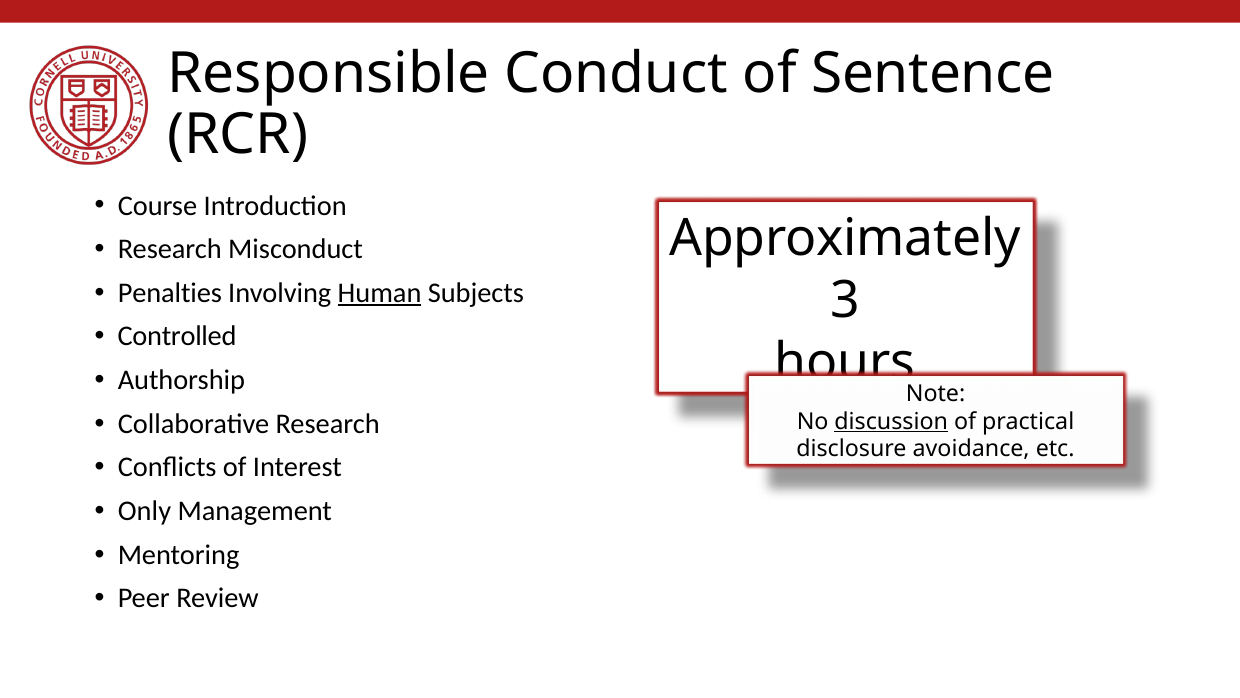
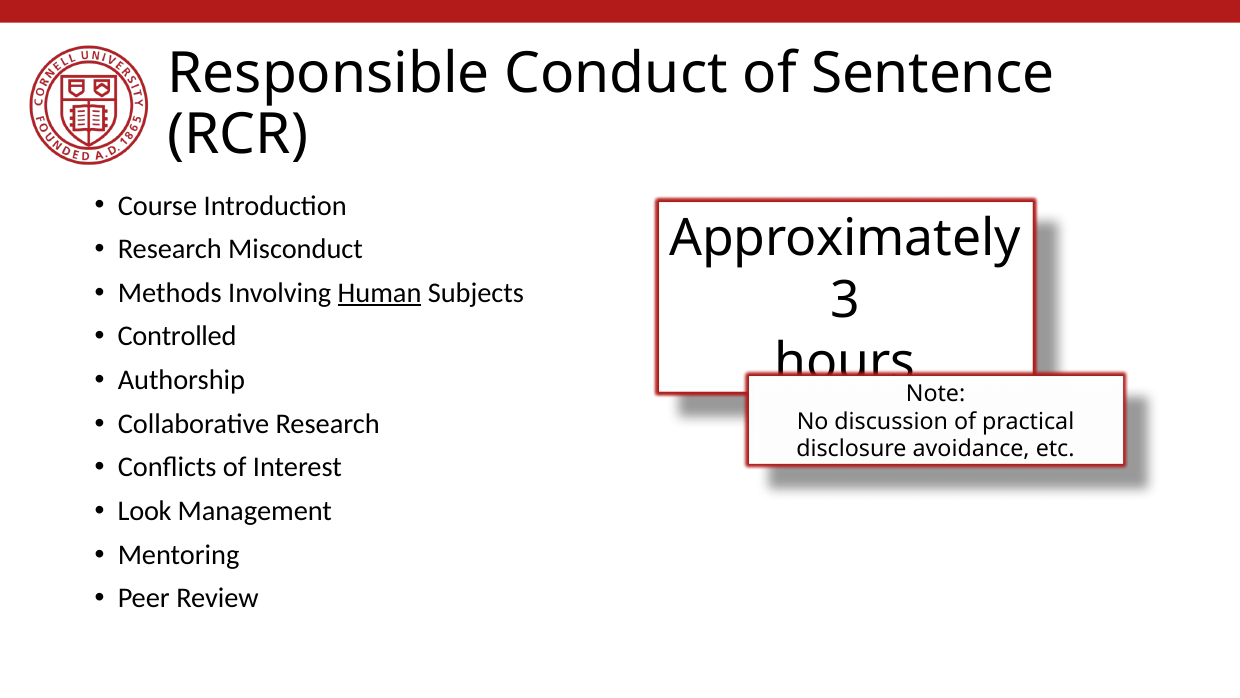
Penalties: Penalties -> Methods
discussion underline: present -> none
Only: Only -> Look
